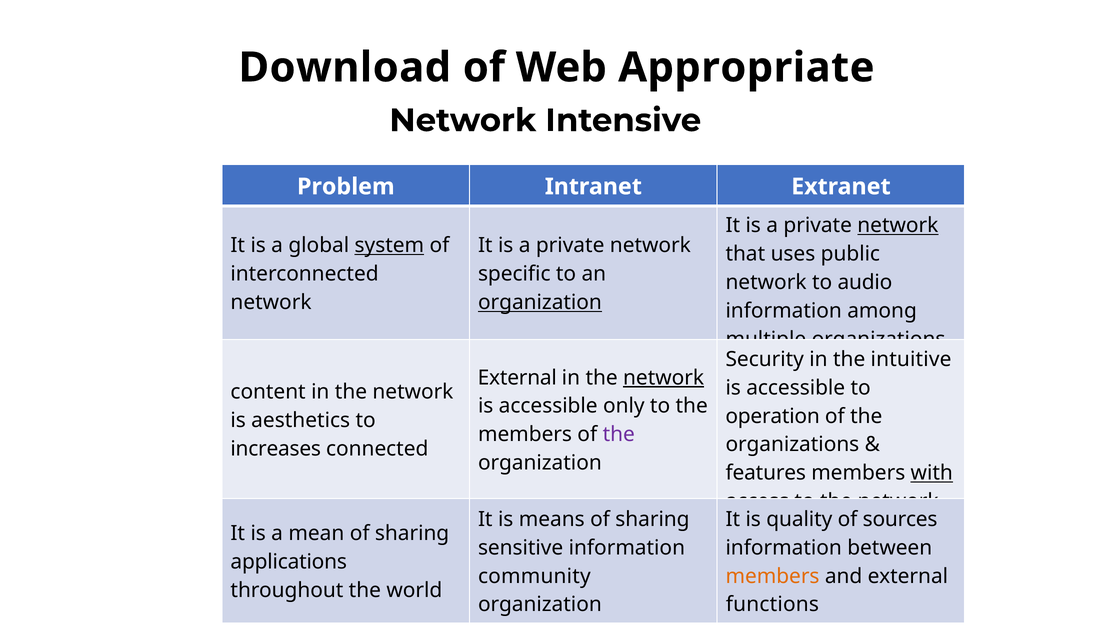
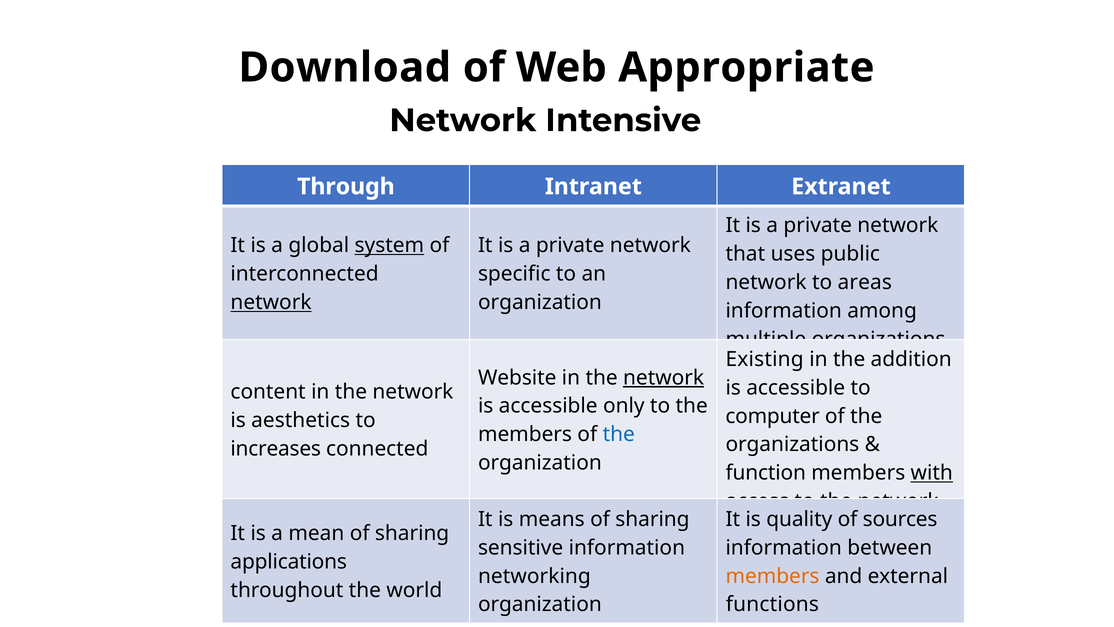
Problem: Problem -> Through
network at (898, 225) underline: present -> none
audio: audio -> areas
network at (271, 302) underline: none -> present
organization at (540, 302) underline: present -> none
Security: Security -> Existing
intuitive: intuitive -> addition
External at (517, 377): External -> Website
operation: operation -> computer
the at (619, 434) colour: purple -> blue
features: features -> function
community: community -> networking
